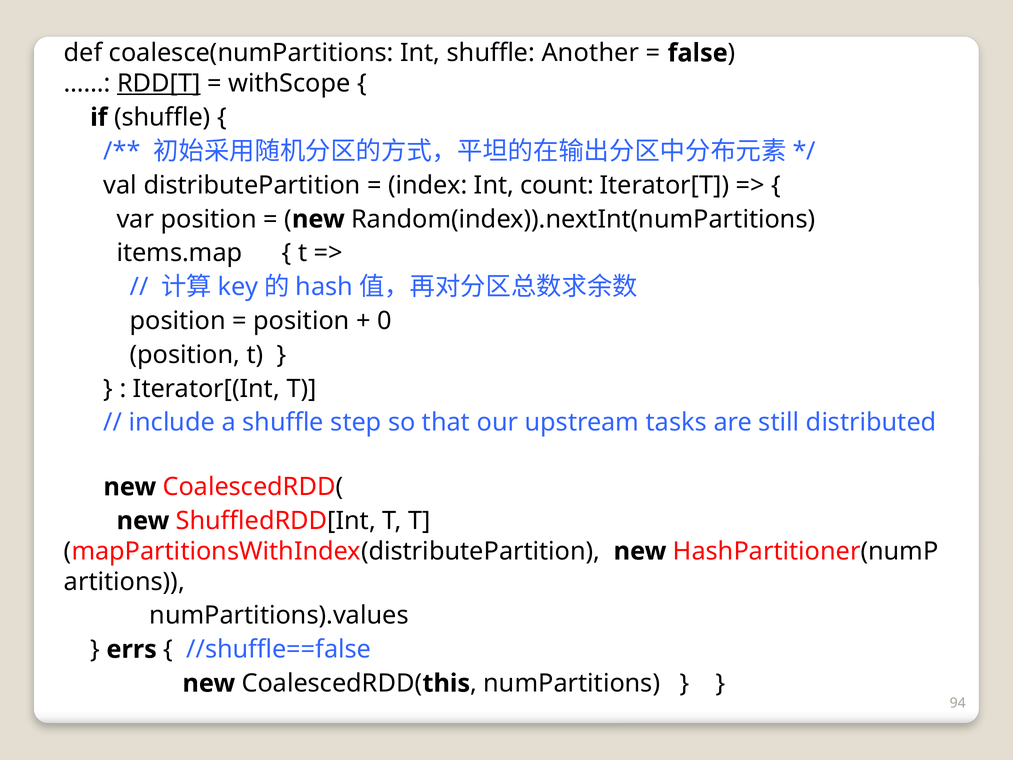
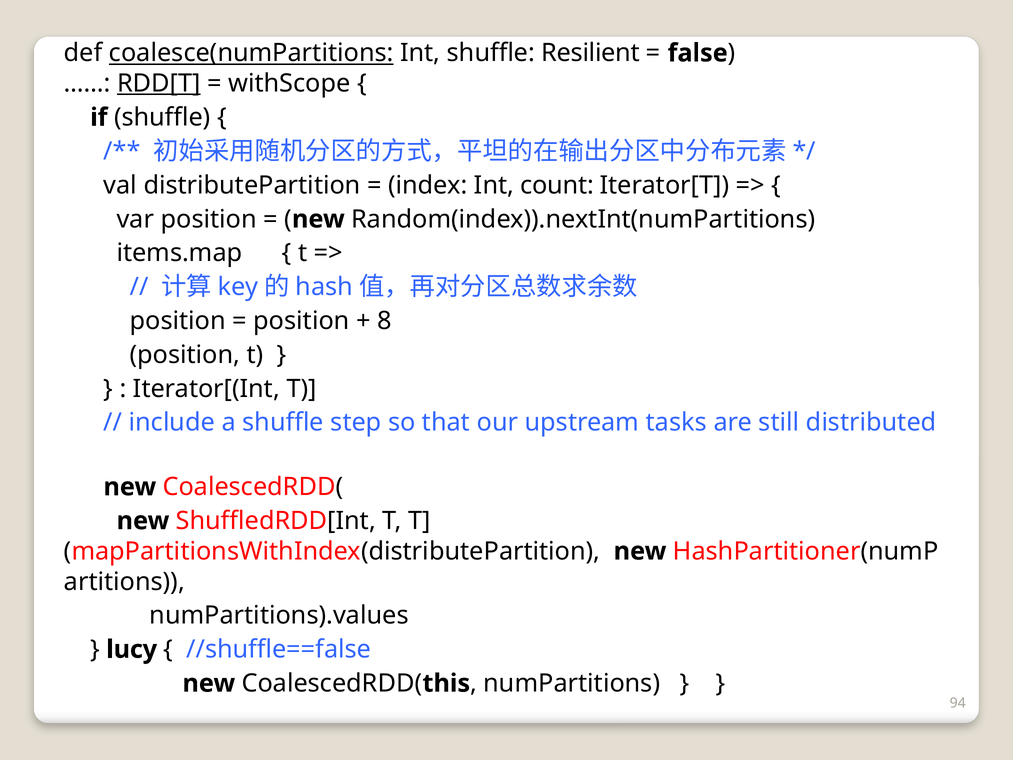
coalesce(numPartitions underline: none -> present
Another: Another -> Resilient
0: 0 -> 8
errs: errs -> lucy
